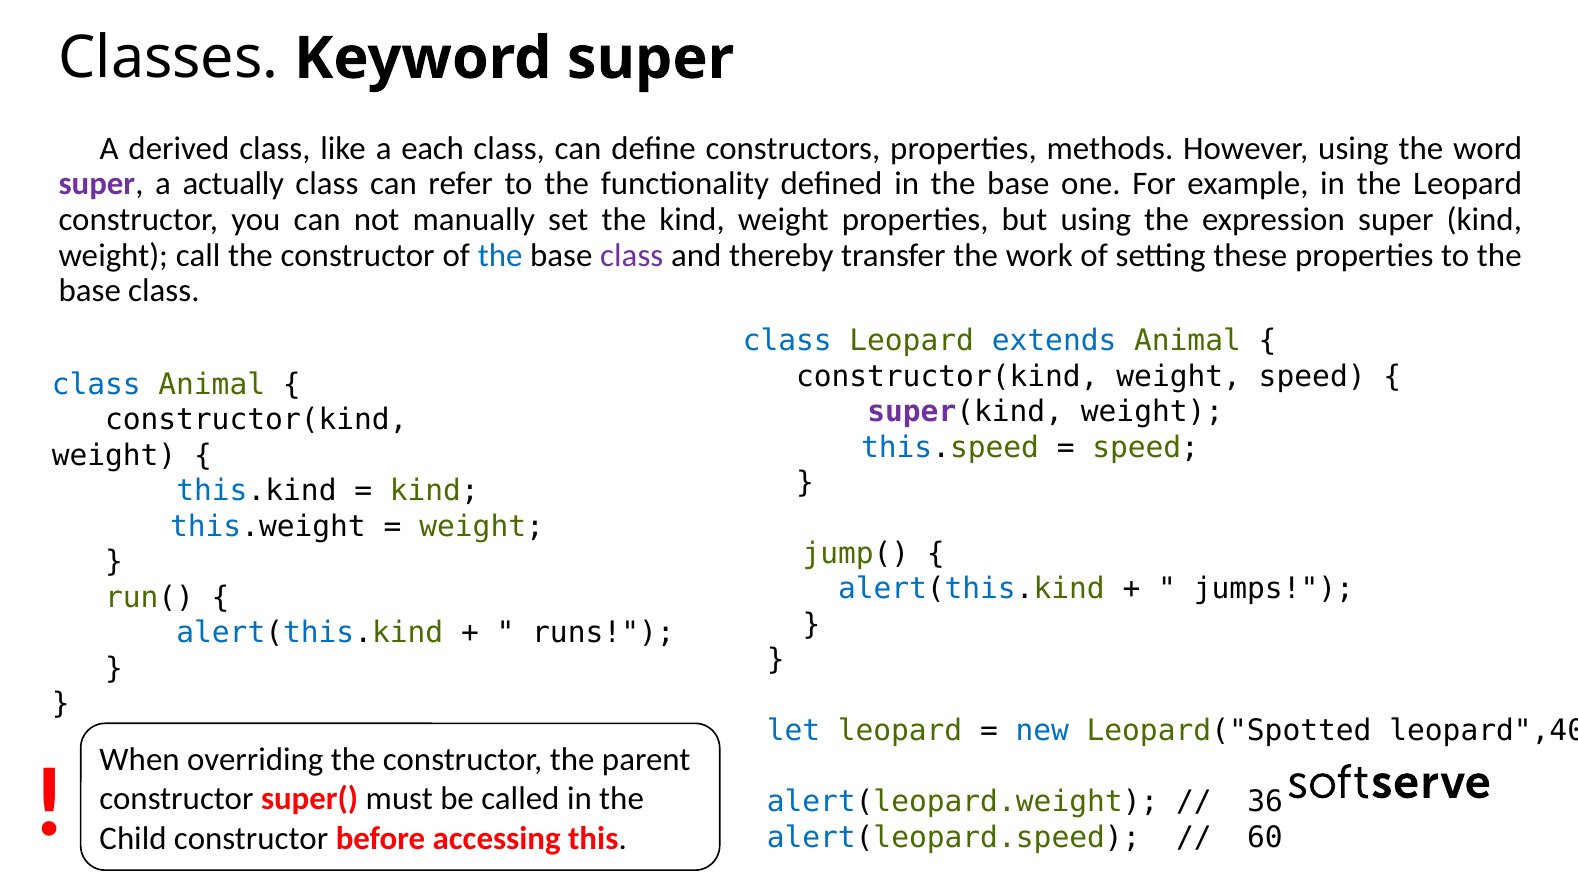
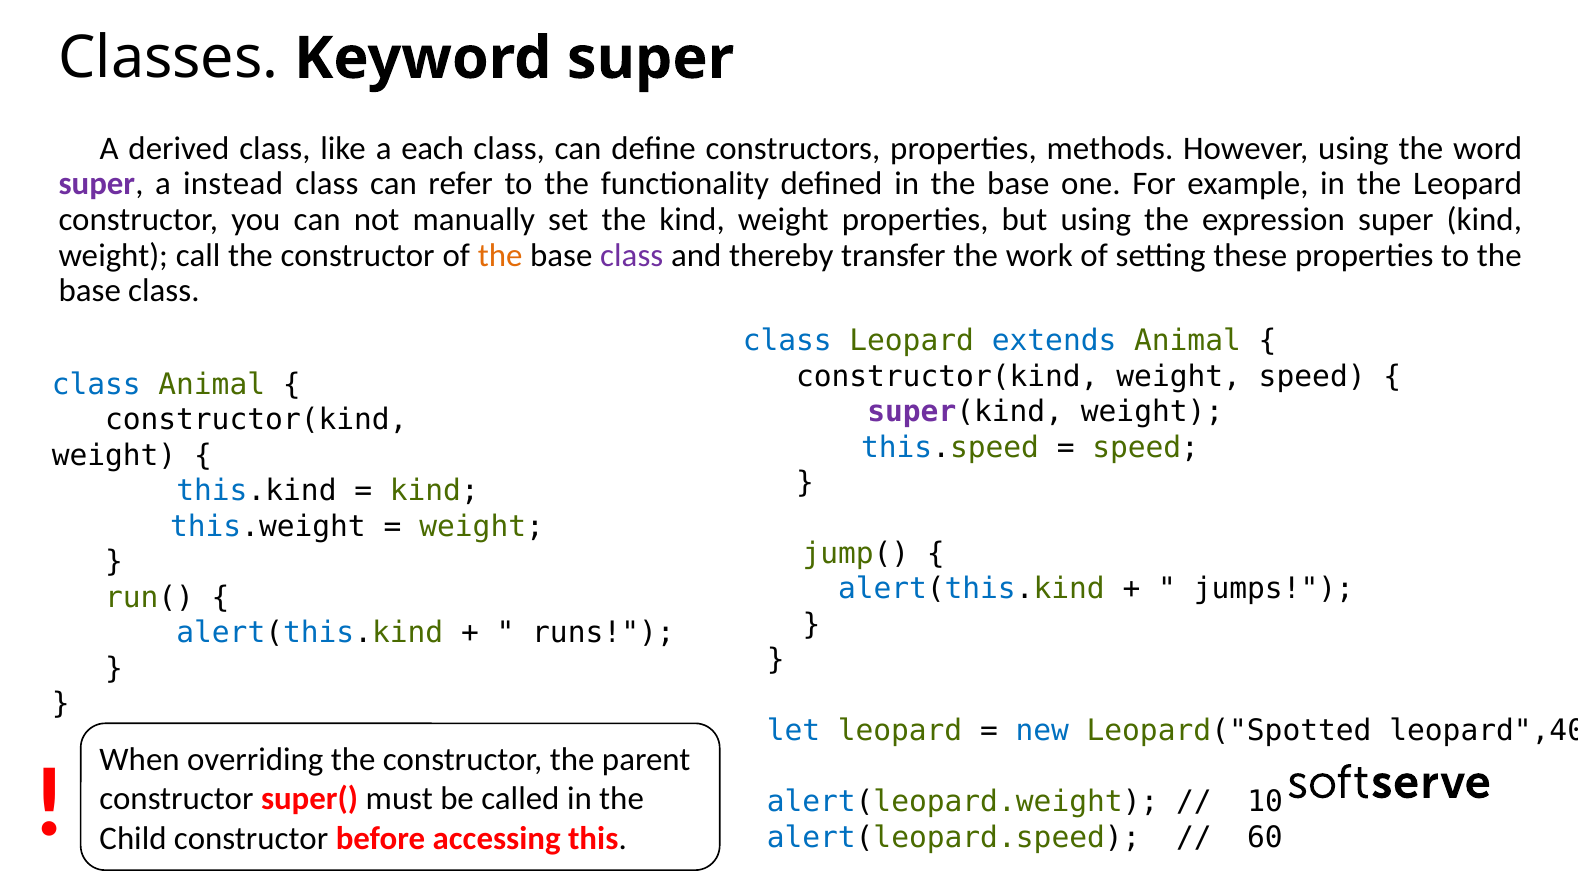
actually: actually -> instead
the at (500, 255) colour: blue -> orange
36: 36 -> 10
